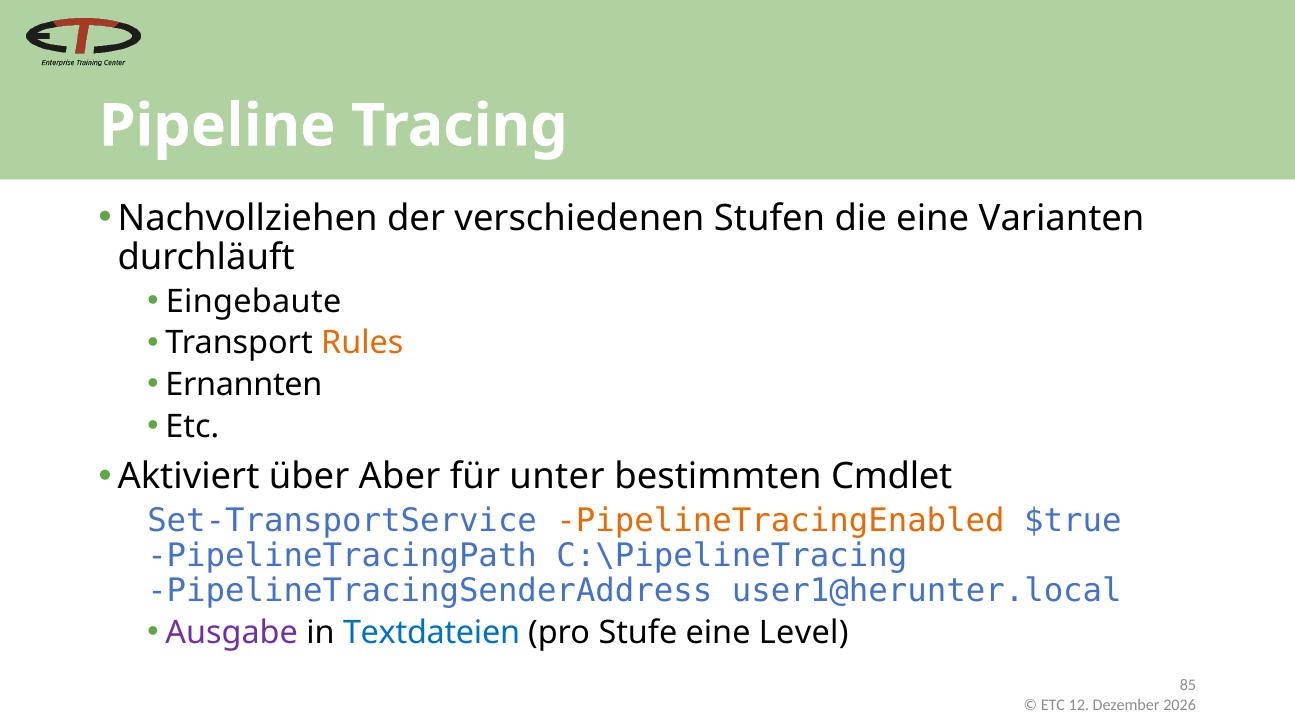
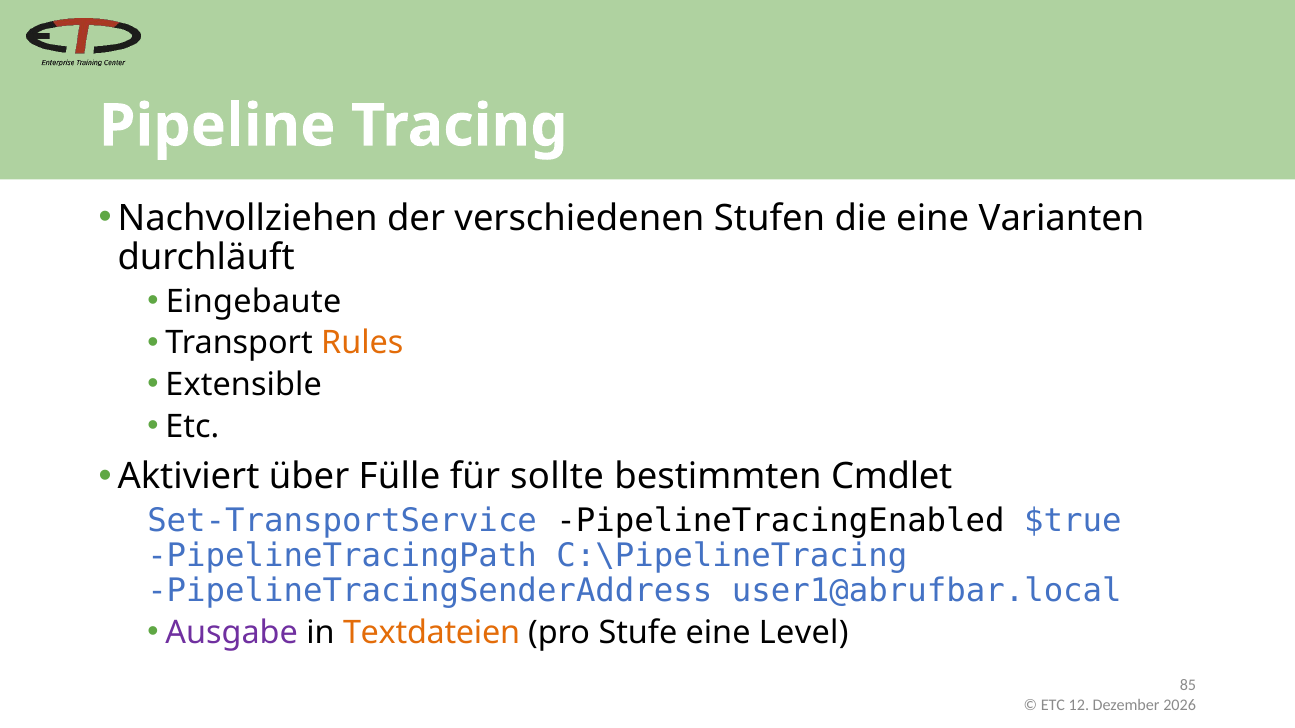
Ernannten: Ernannten -> Extensible
Aber: Aber -> Fülle
unter: unter -> sollte
PipelineTracingEnabled colour: orange -> black
user1@herunter.local: user1@herunter.local -> user1@abrufbar.local
Textdateien colour: blue -> orange
